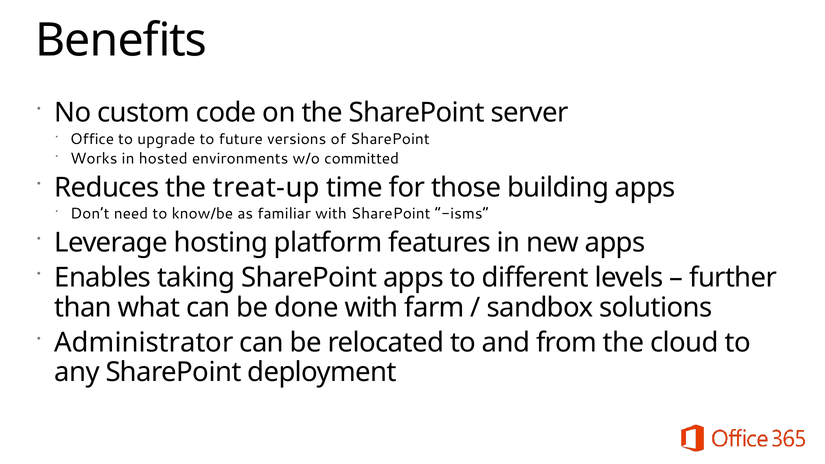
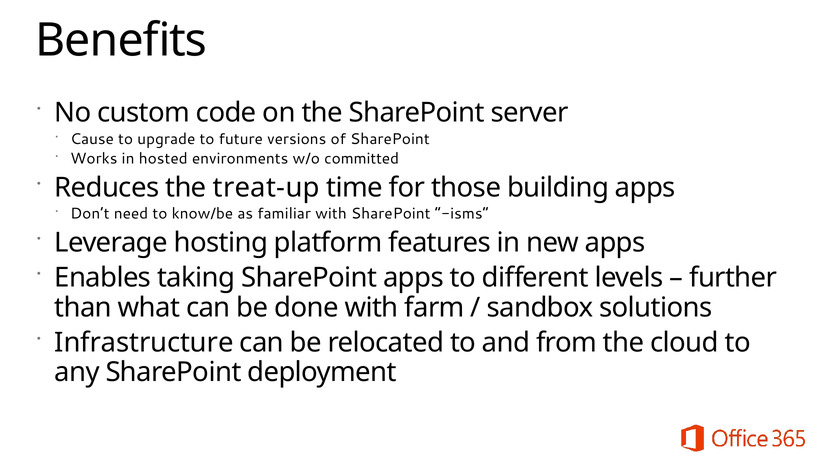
Office: Office -> Cause
Administrator: Administrator -> Infrastructure
